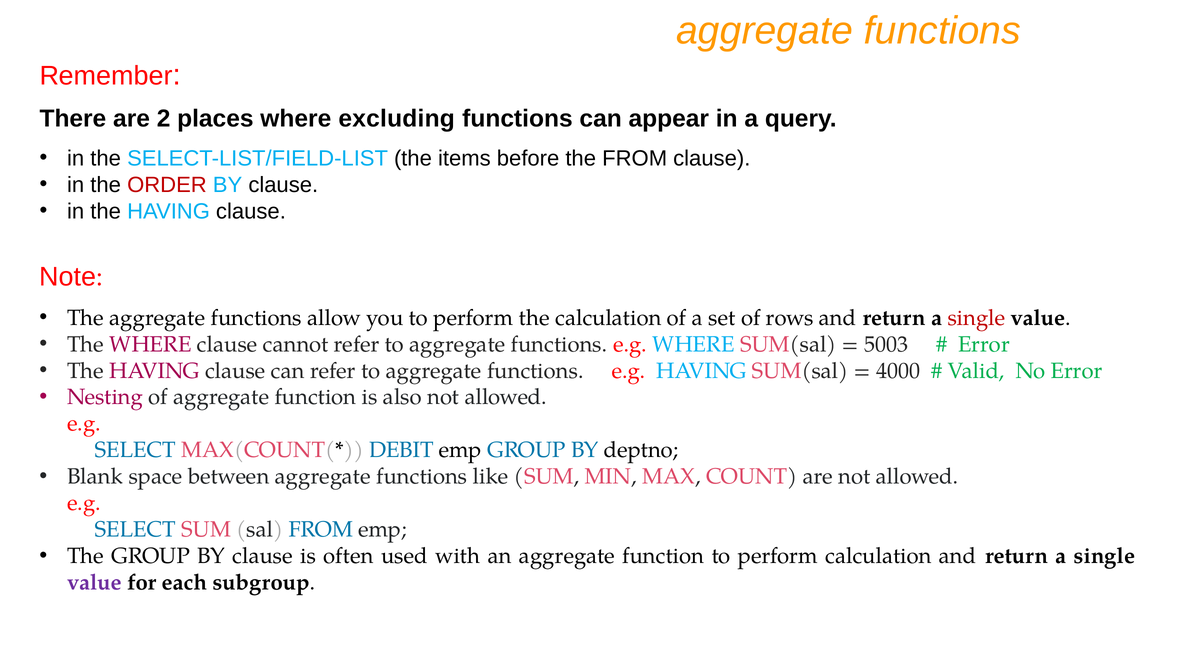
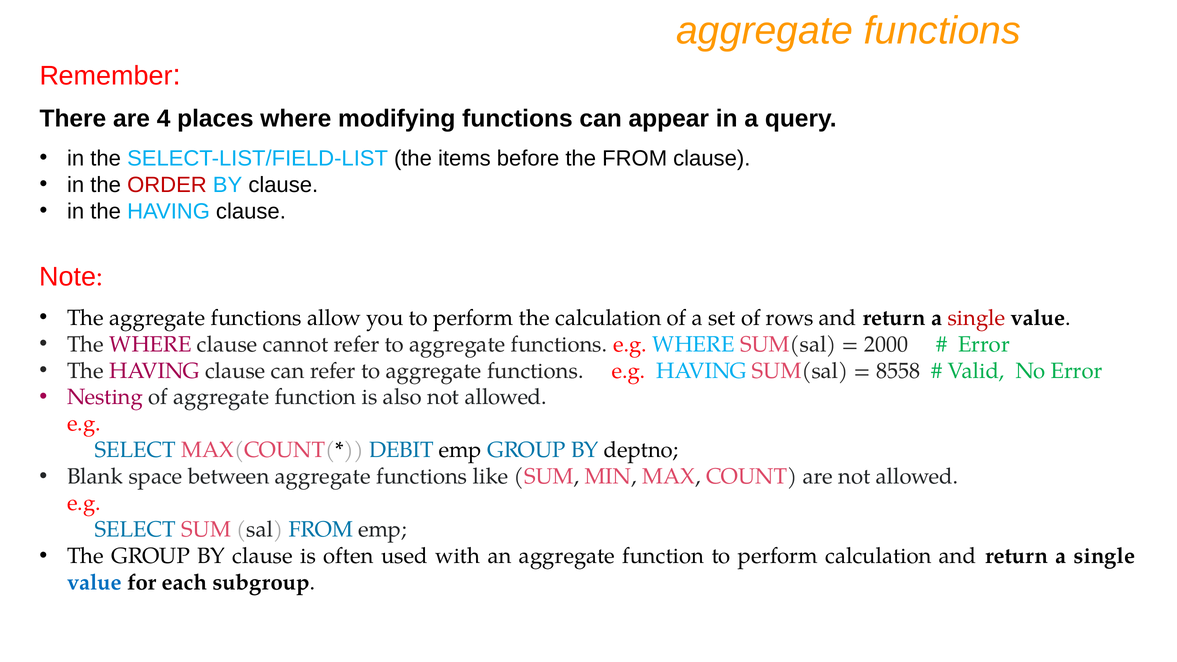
2: 2 -> 4
excluding: excluding -> modifying
5003: 5003 -> 2000
4000: 4000 -> 8558
value at (94, 583) colour: purple -> blue
